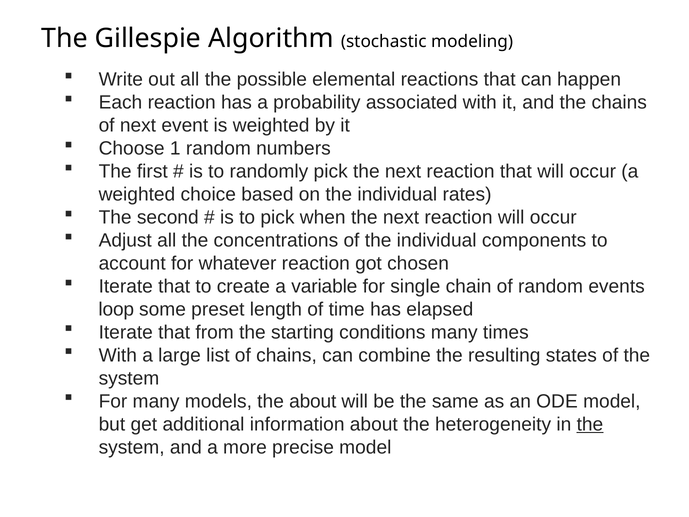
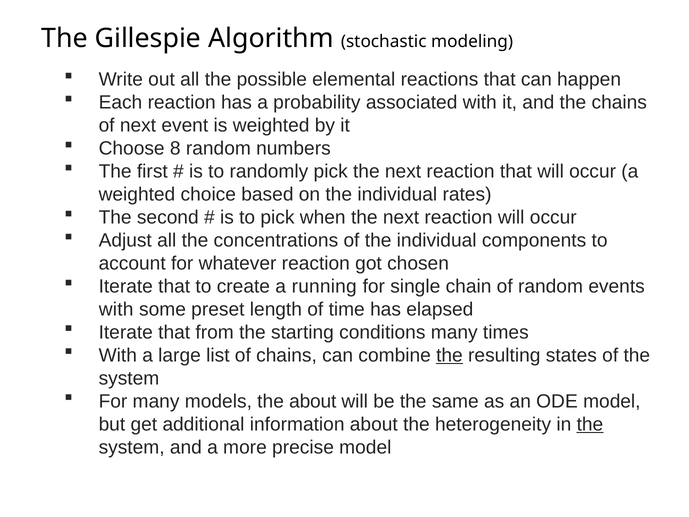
1: 1 -> 8
variable: variable -> running
loop at (116, 309): loop -> with
the at (449, 355) underline: none -> present
